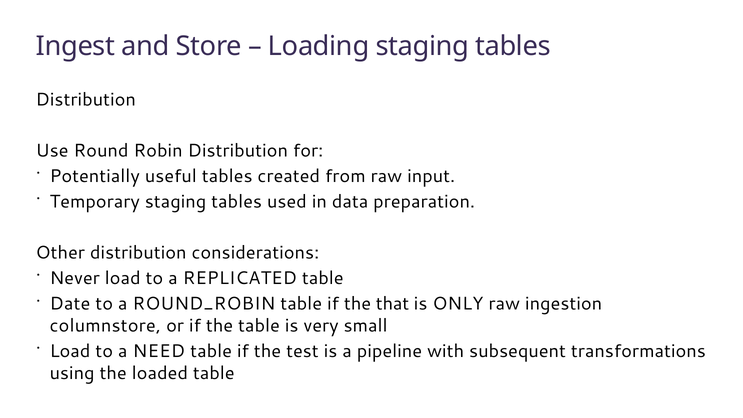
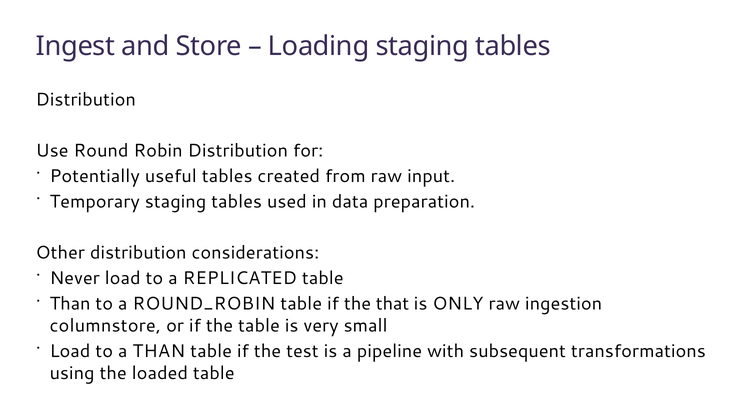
Date at (70, 304): Date -> Than
a NEED: NEED -> THAN
